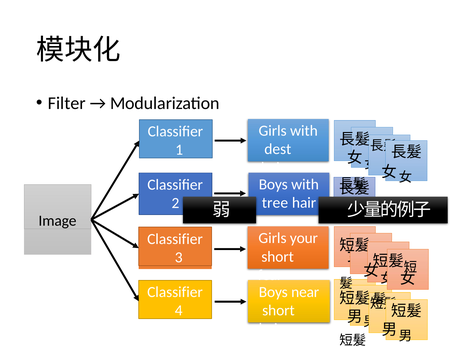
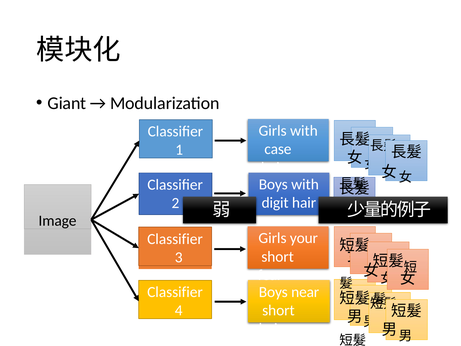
Filter: Filter -> Giant
dest: dest -> case
tree: tree -> digit
